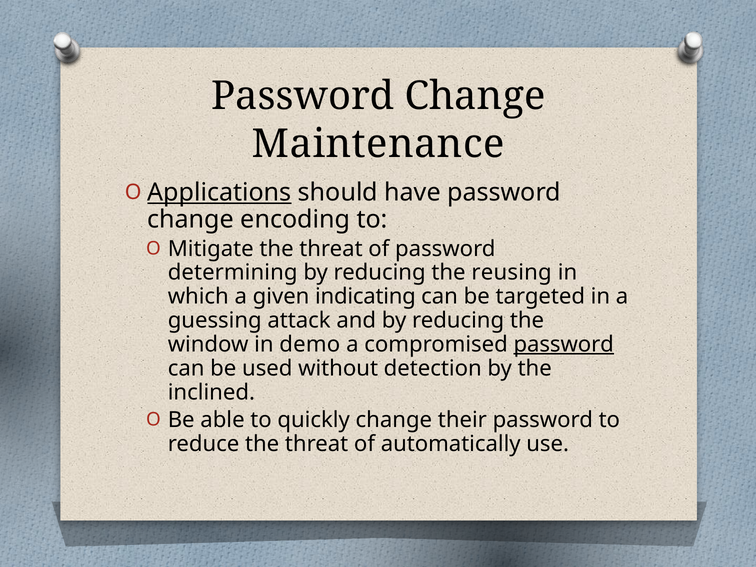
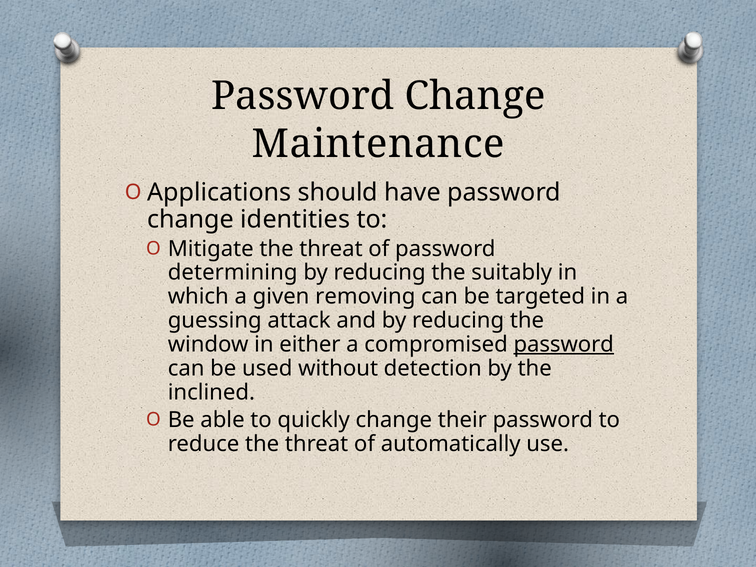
Applications underline: present -> none
encoding: encoding -> identities
reusing: reusing -> suitably
indicating: indicating -> removing
demo: demo -> either
